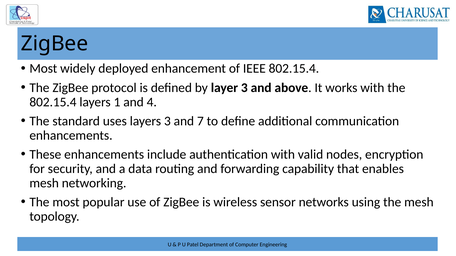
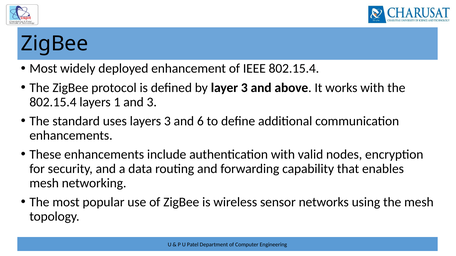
and 4: 4 -> 3
7: 7 -> 6
